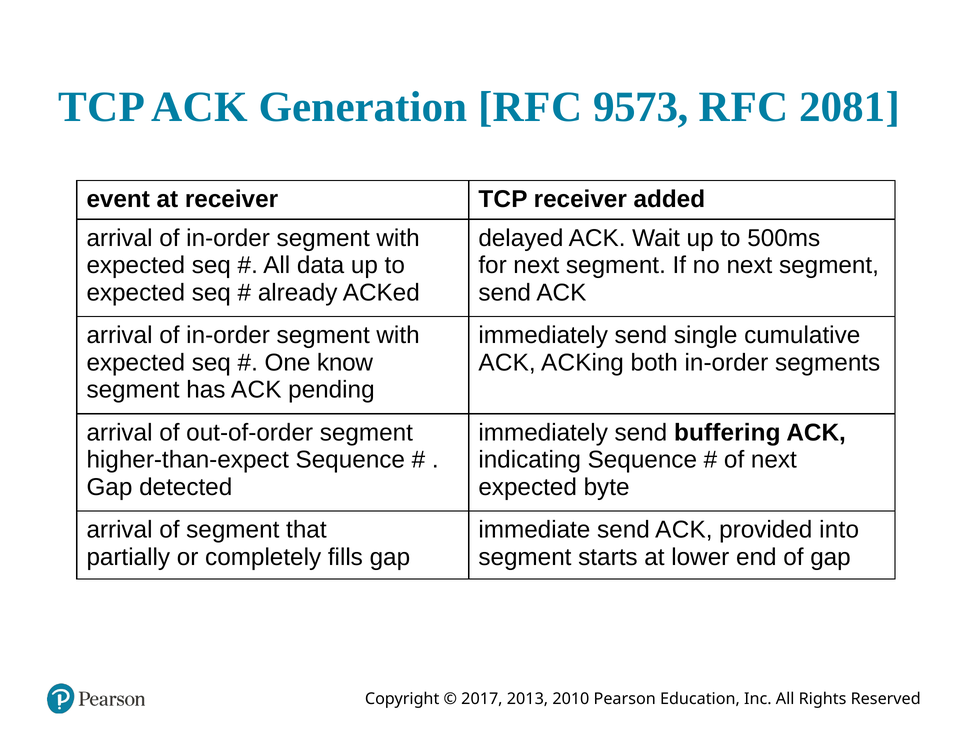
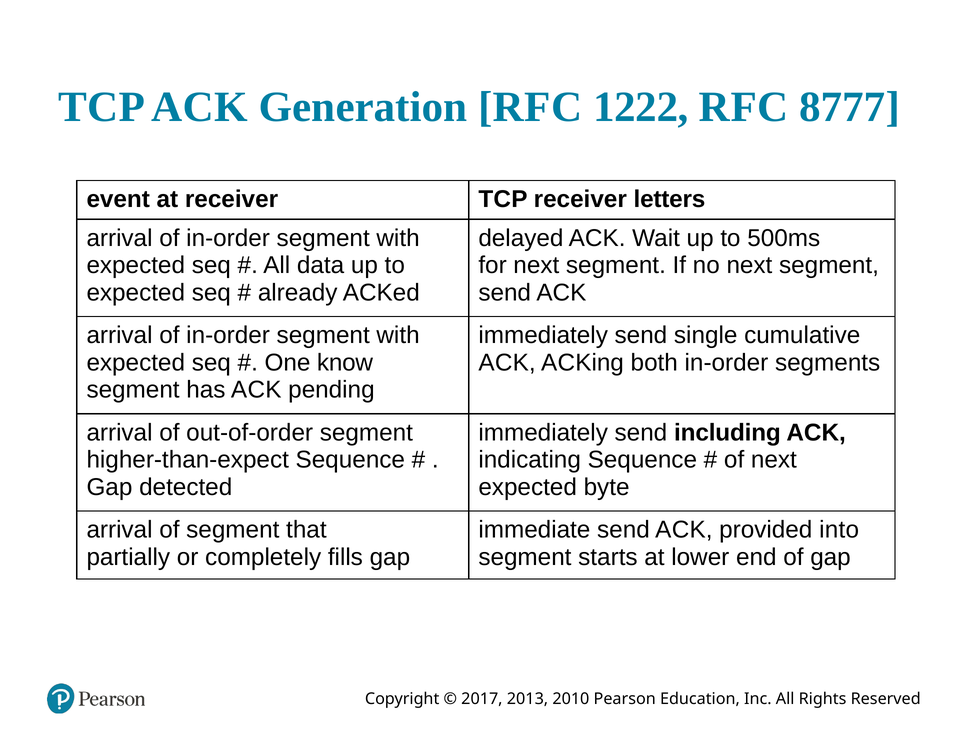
9573: 9573 -> 1222
2081: 2081 -> 8777
added: added -> letters
buffering: buffering -> including
